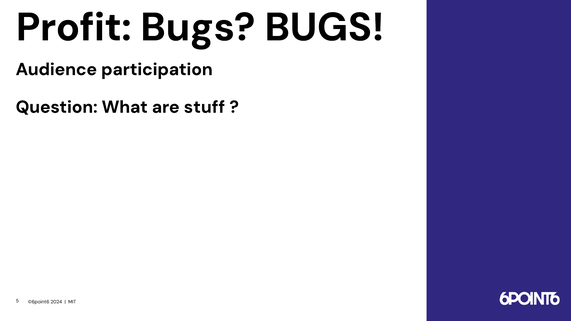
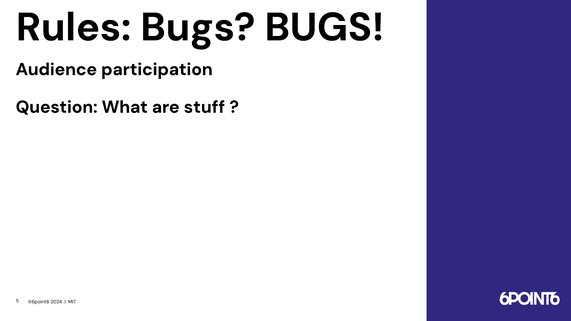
Profit: Profit -> Rules
